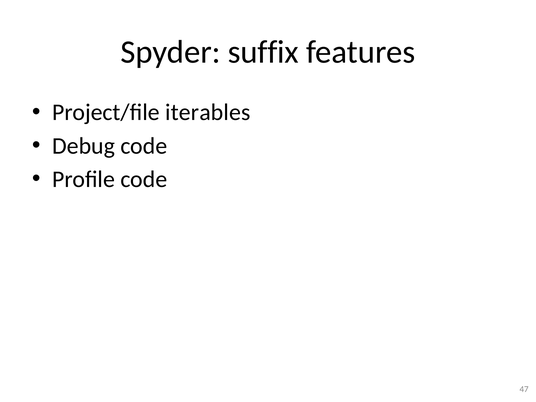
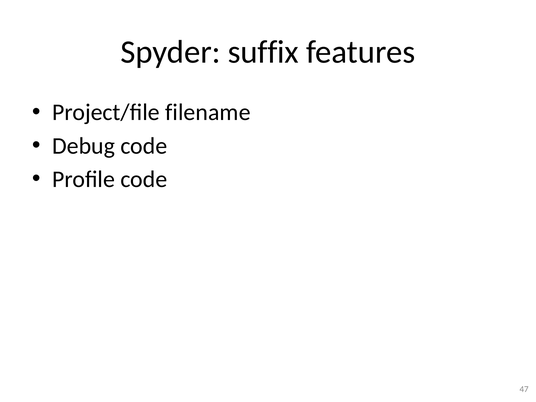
iterables: iterables -> filename
